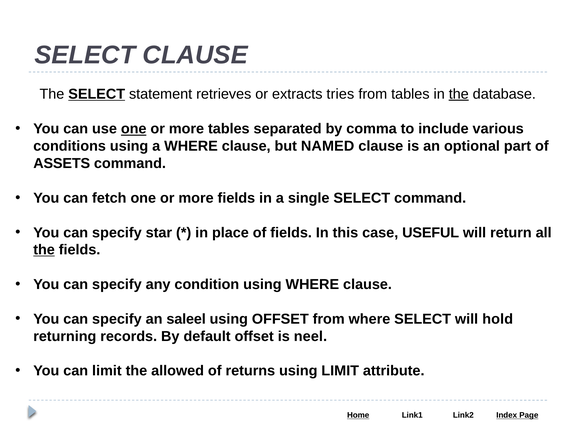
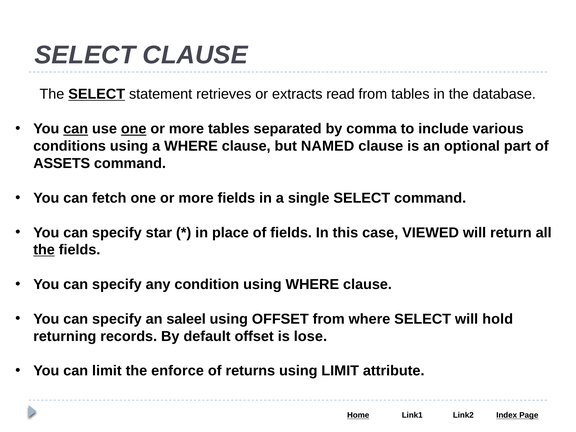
tries: tries -> read
the at (459, 94) underline: present -> none
can at (76, 129) underline: none -> present
USEFUL: USEFUL -> VIEWED
neel: neel -> lose
allowed: allowed -> enforce
